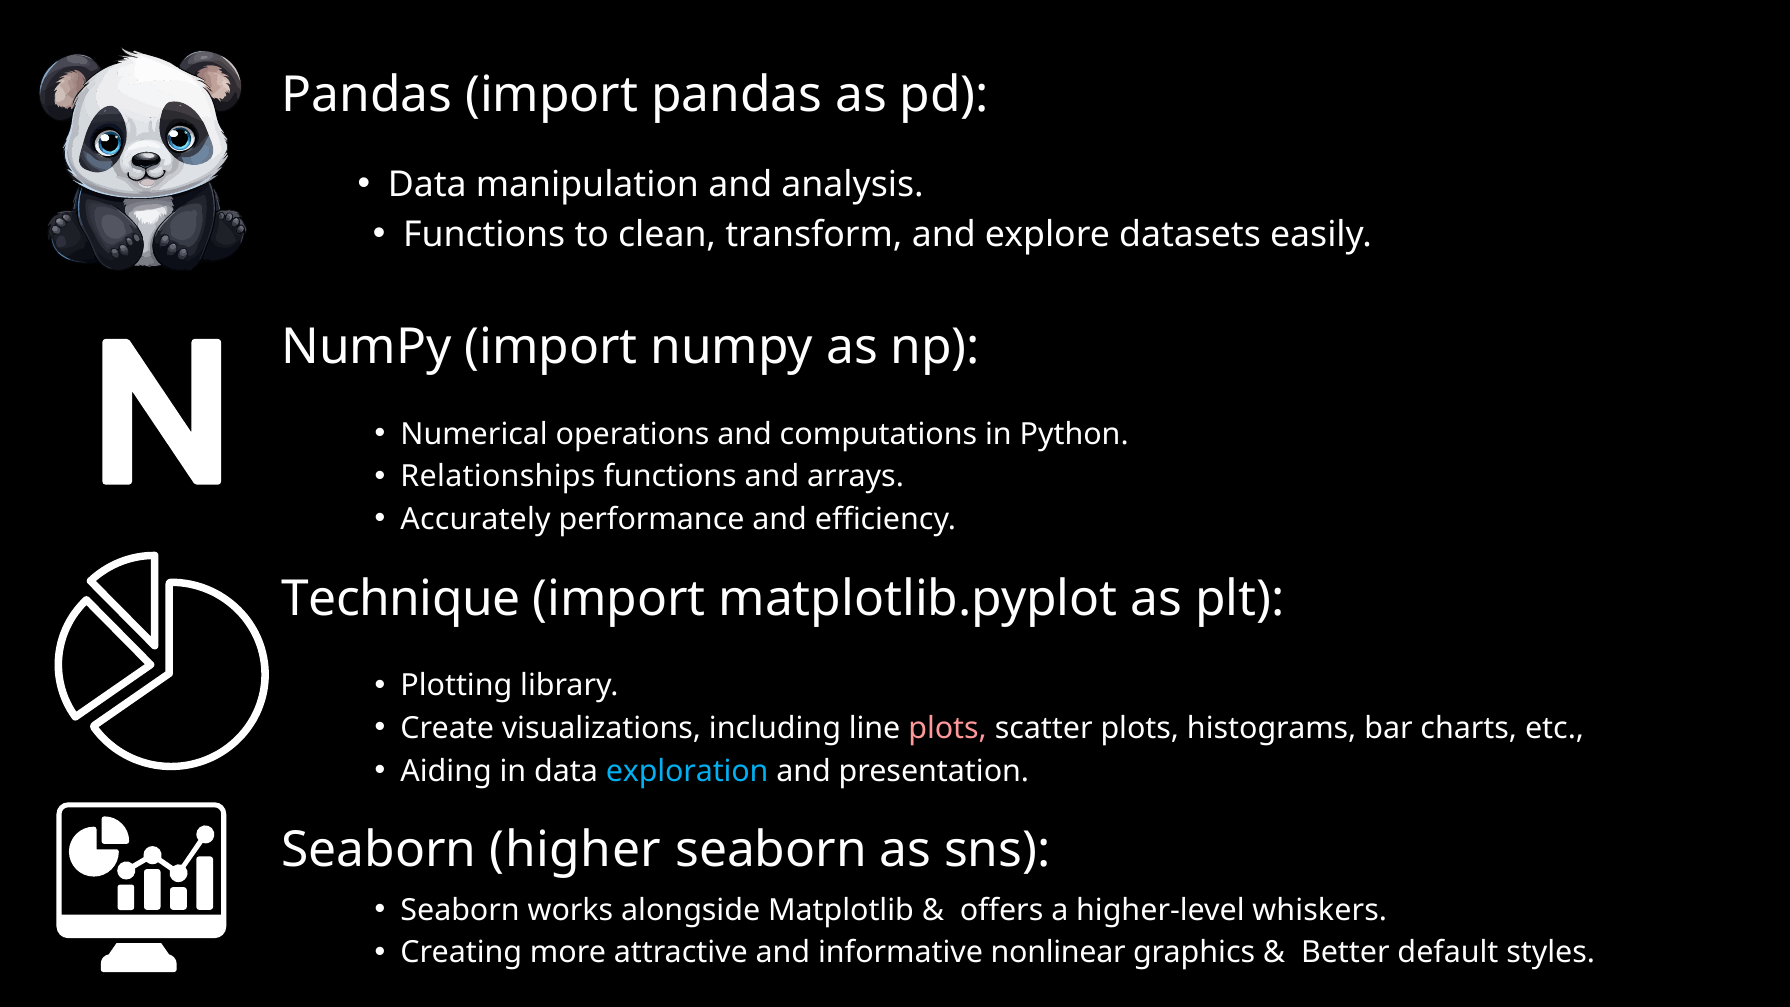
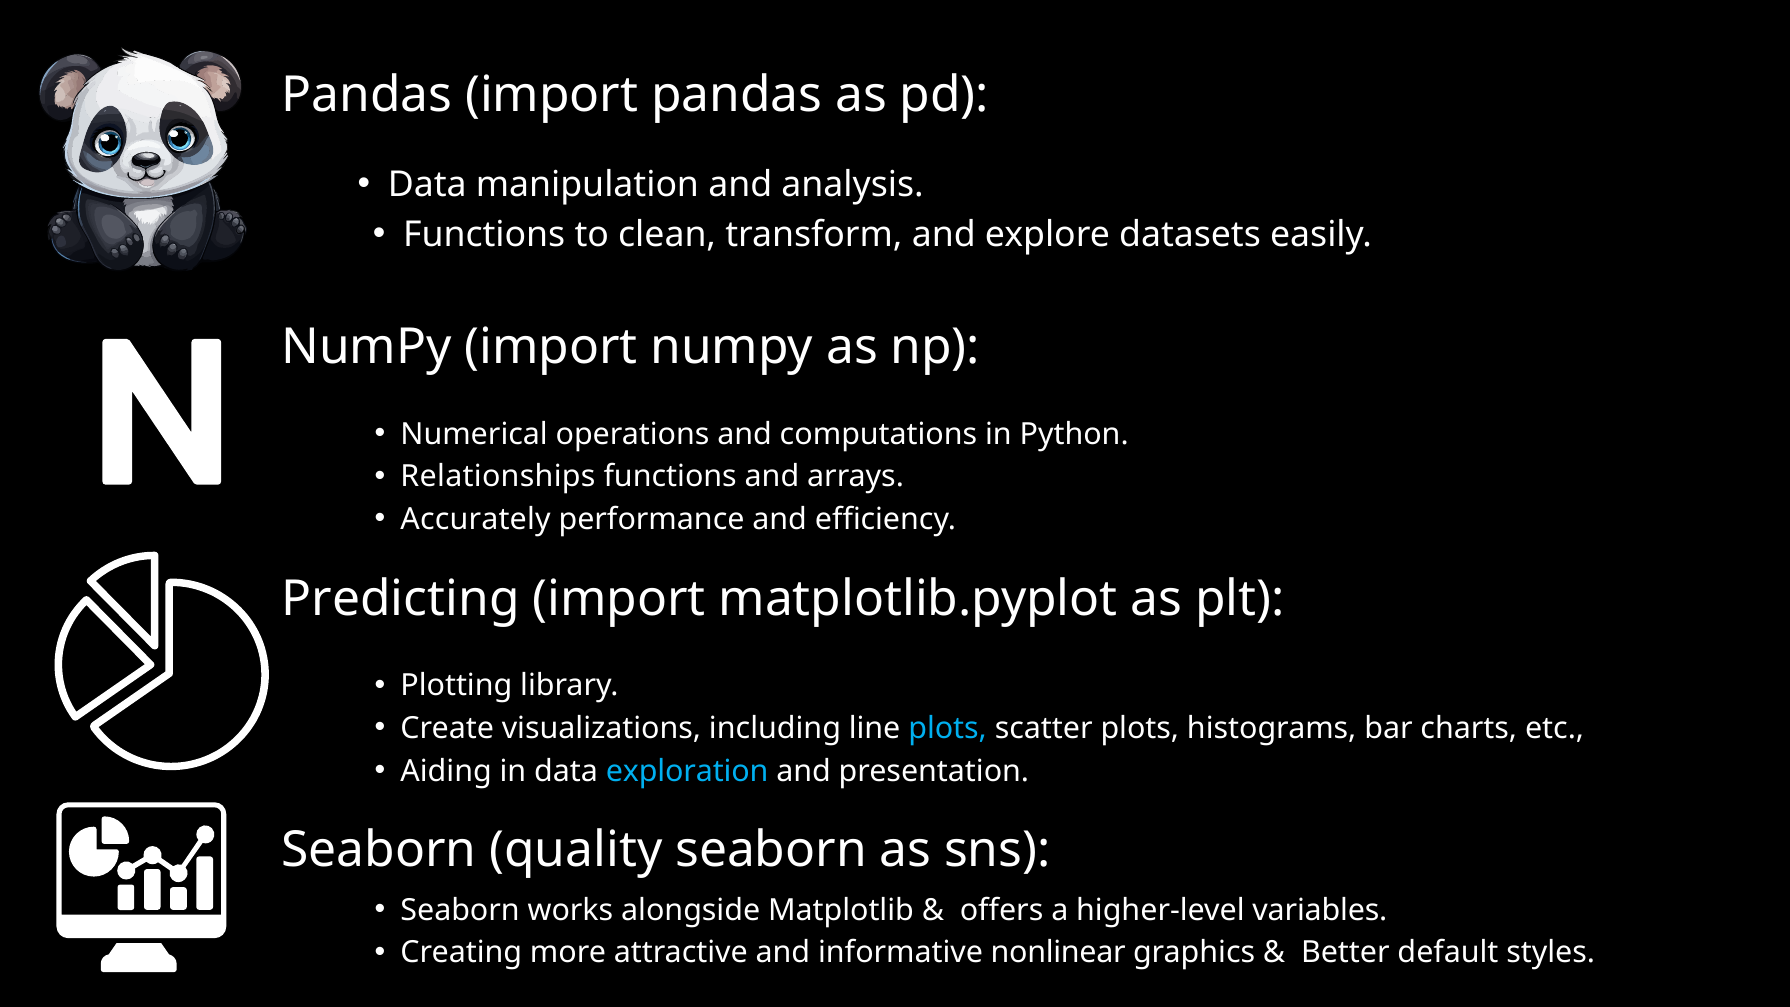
Technique: Technique -> Predicting
plots at (948, 728) colour: pink -> light blue
higher: higher -> quality
whiskers: whiskers -> variables
